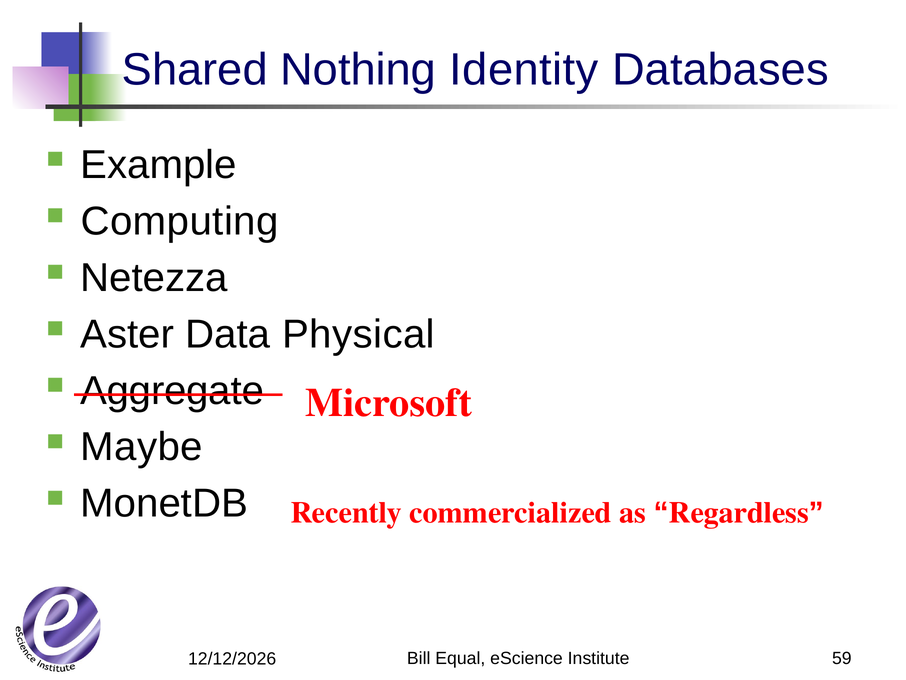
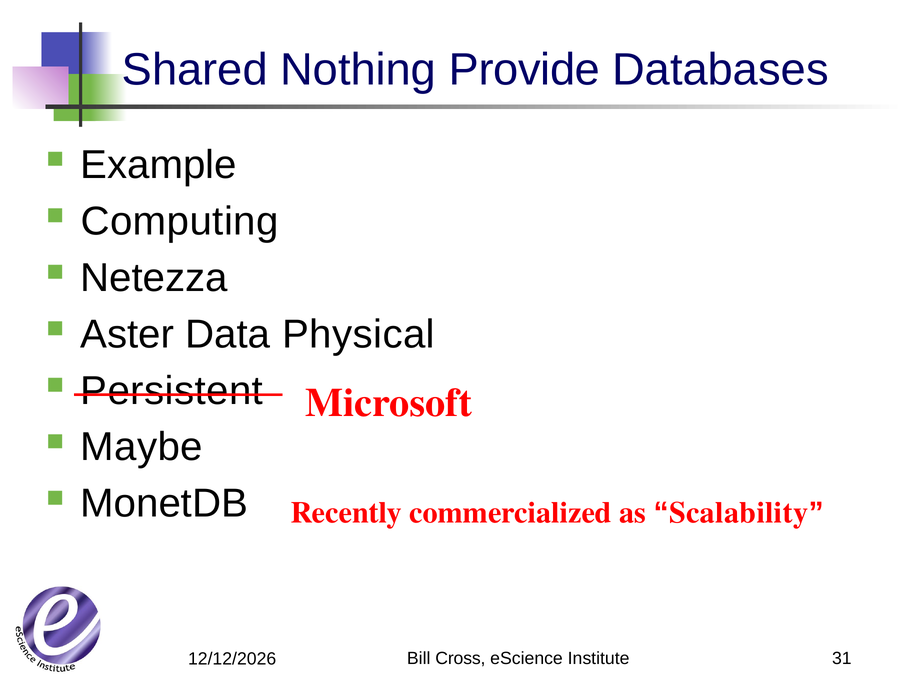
Identity: Identity -> Provide
Aggregate: Aggregate -> Persistent
Regardless: Regardless -> Scalability
Equal: Equal -> Cross
59: 59 -> 31
